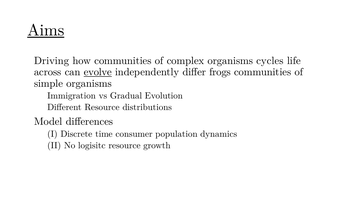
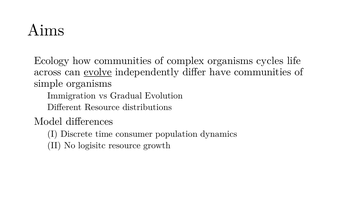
Aims underline: present -> none
Driving: Driving -> Ecology
frogs: frogs -> have
